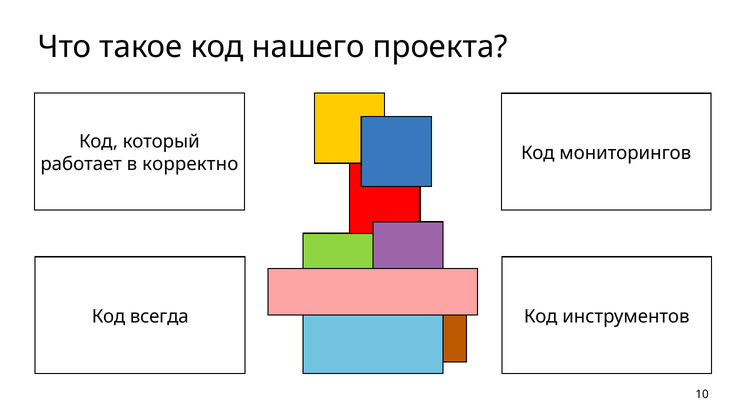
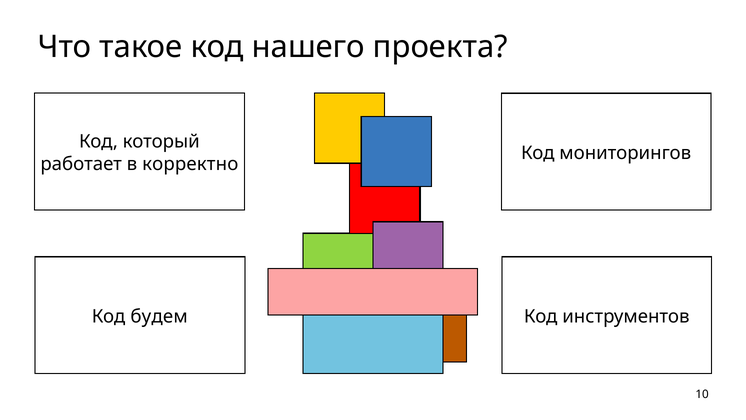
всегда: всегда -> будем
